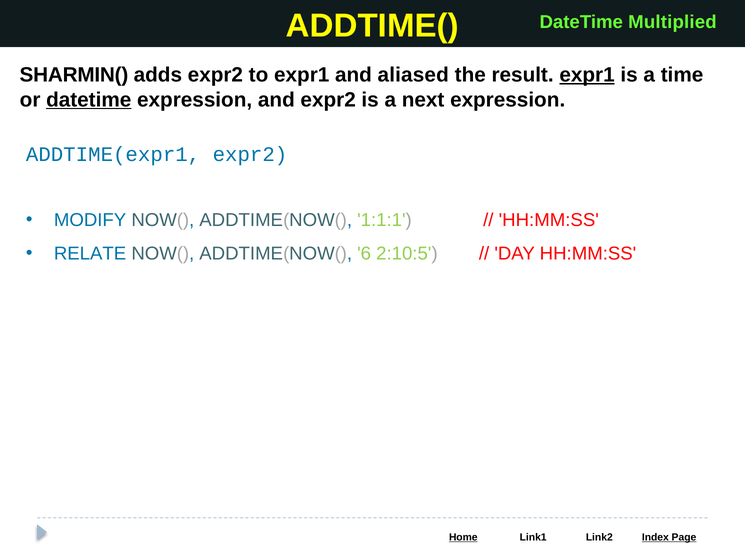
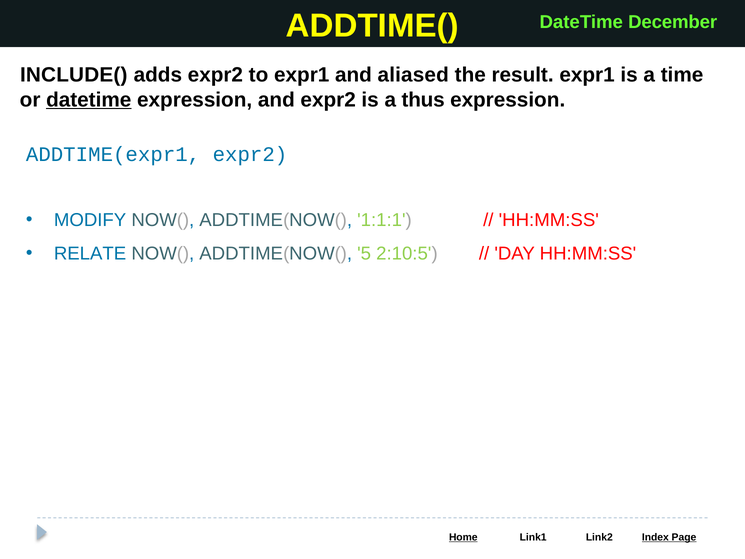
Multiplied: Multiplied -> December
SHARMIN(: SHARMIN( -> INCLUDE(
expr1 at (587, 75) underline: present -> none
next: next -> thus
6: 6 -> 5
